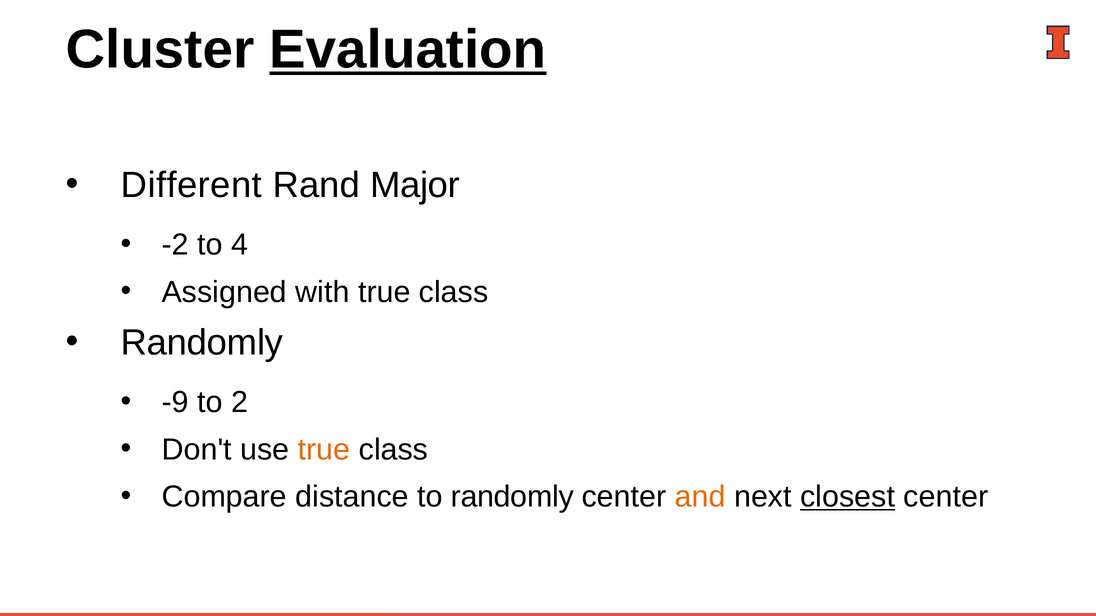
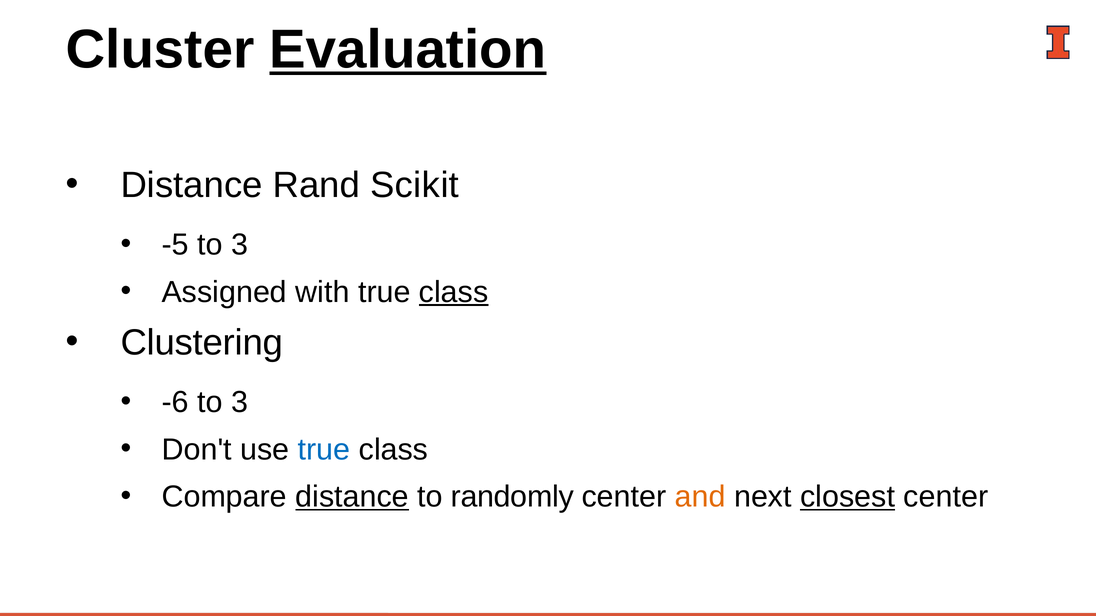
Different at (191, 185): Different -> Distance
Major: Major -> Scikit
-2: -2 -> -5
4 at (239, 245): 4 -> 3
class at (454, 292) underline: none -> present
Randomly at (202, 343): Randomly -> Clustering
-9: -9 -> -6
2 at (239, 403): 2 -> 3
true at (324, 450) colour: orange -> blue
distance at (352, 497) underline: none -> present
